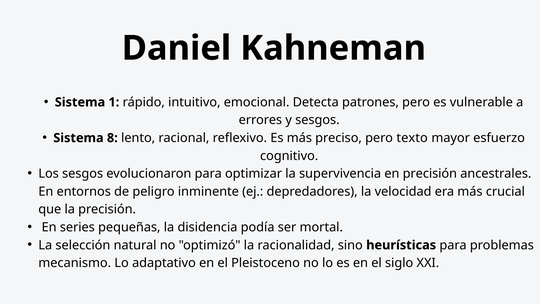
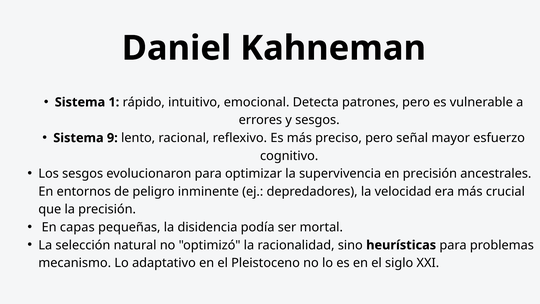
8: 8 -> 9
texto: texto -> señal
series: series -> capas
